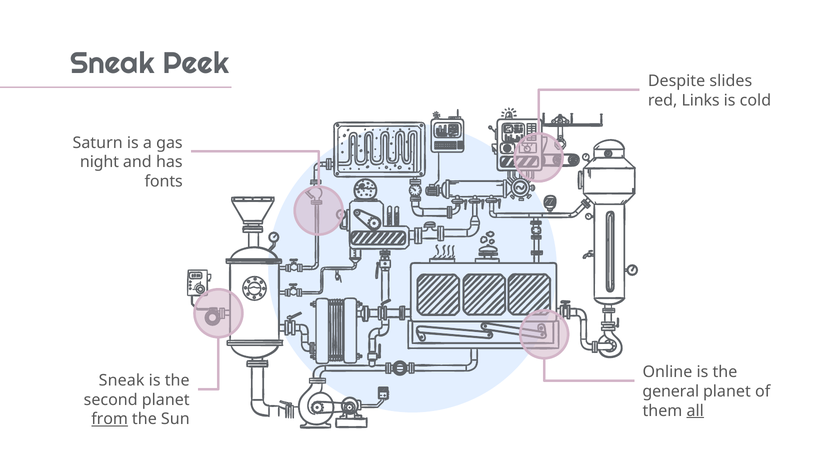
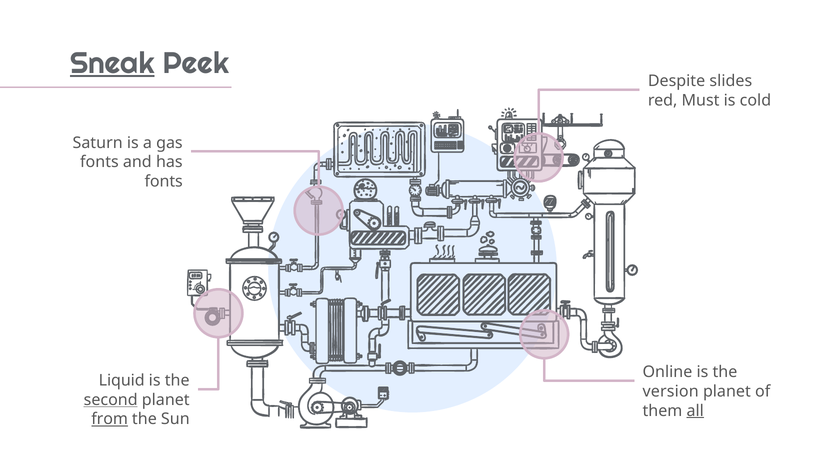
Sneak at (112, 63) underline: none -> present
Links: Links -> Must
night at (99, 162): night -> fonts
Sneak at (122, 381): Sneak -> Liquid
general: general -> version
second underline: none -> present
